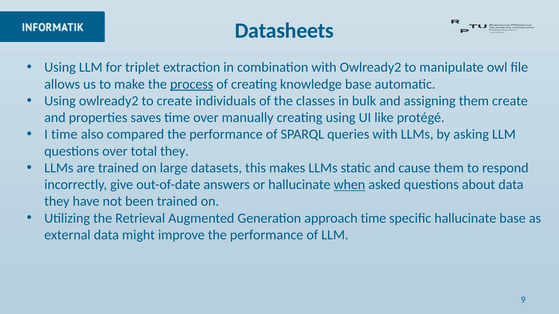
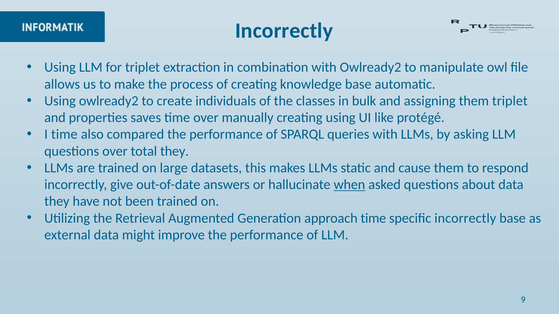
Datasheets at (284, 31): Datasheets -> Incorrectly
process underline: present -> none
them create: create -> triplet
specific hallucinate: hallucinate -> incorrectly
